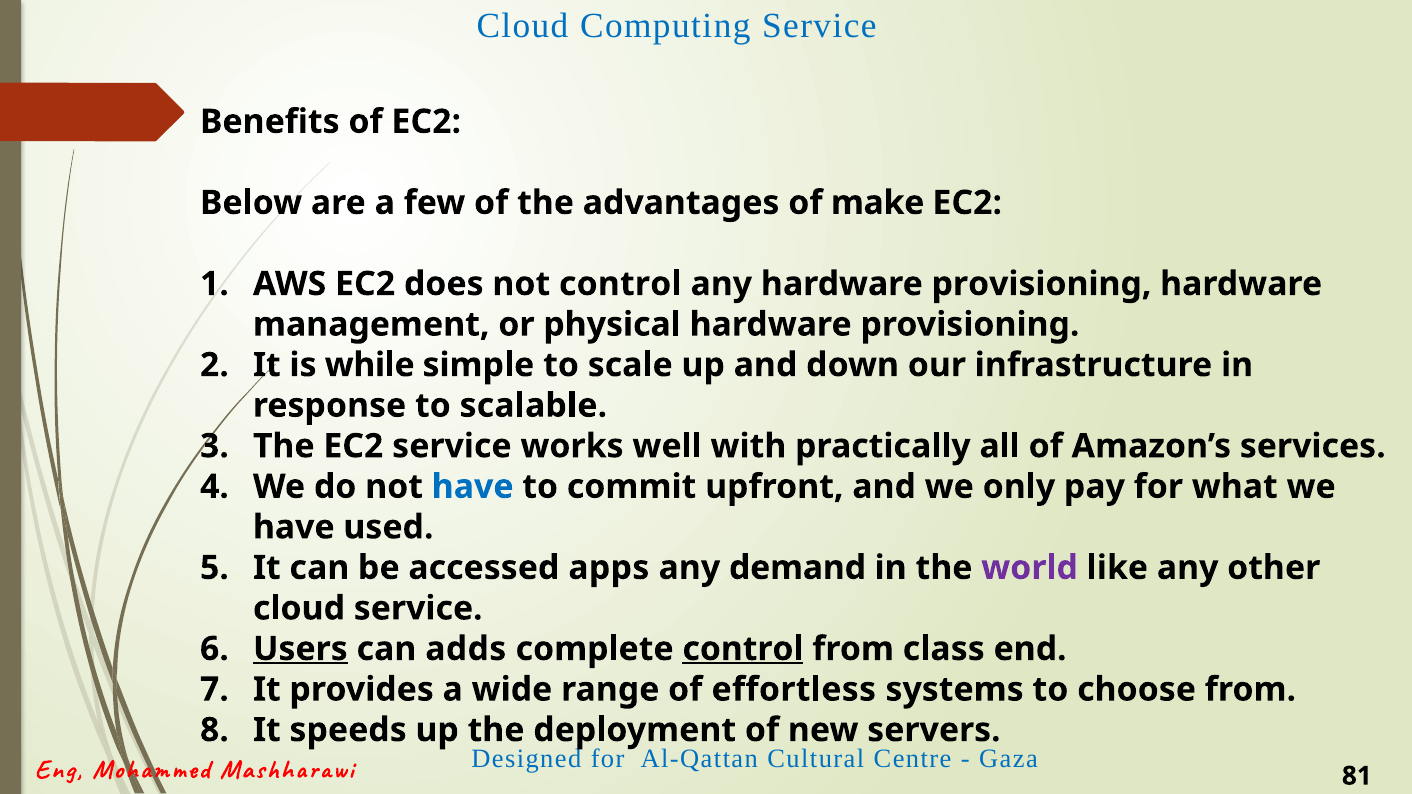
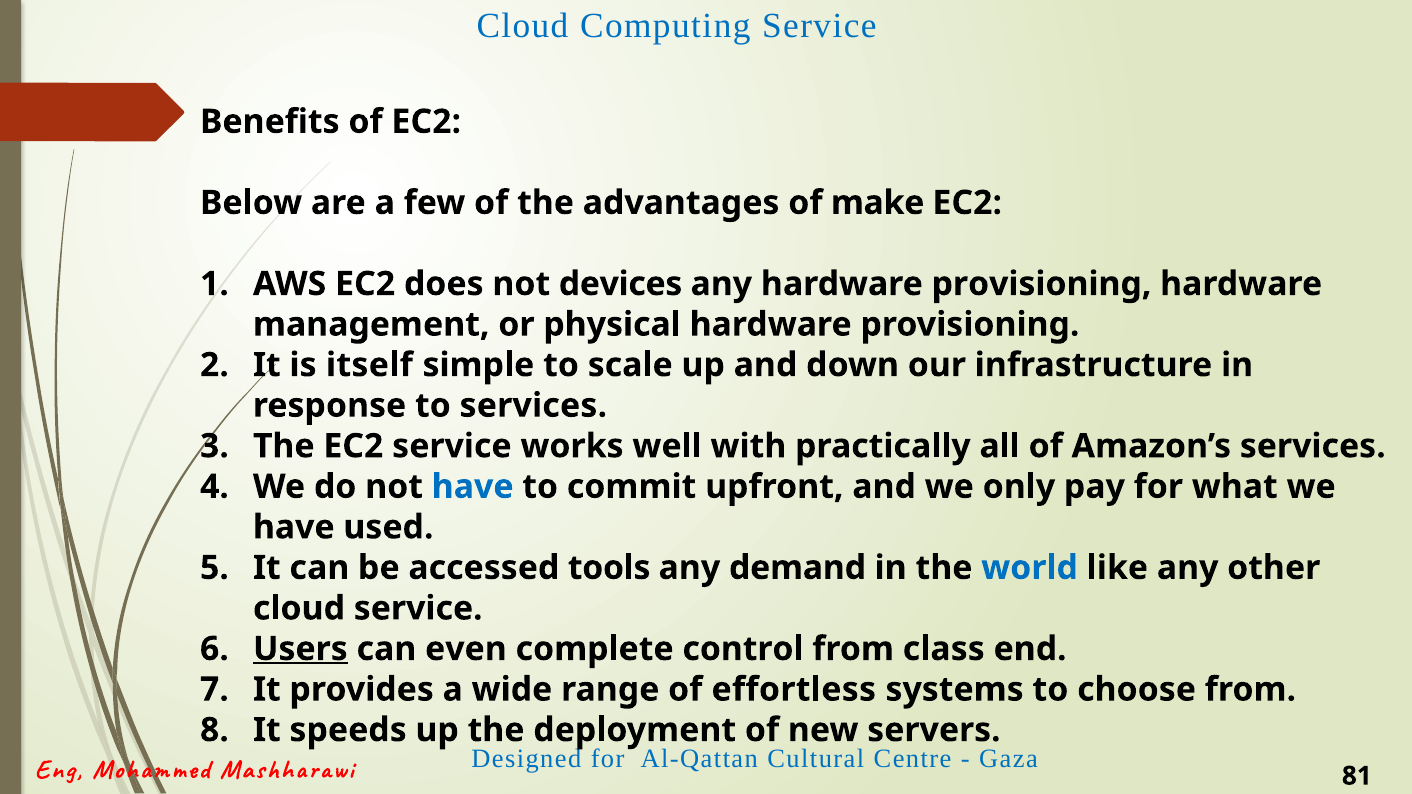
not control: control -> devices
while: while -> itself
to scalable: scalable -> services
apps: apps -> tools
world colour: purple -> blue
adds: adds -> even
control at (743, 649) underline: present -> none
